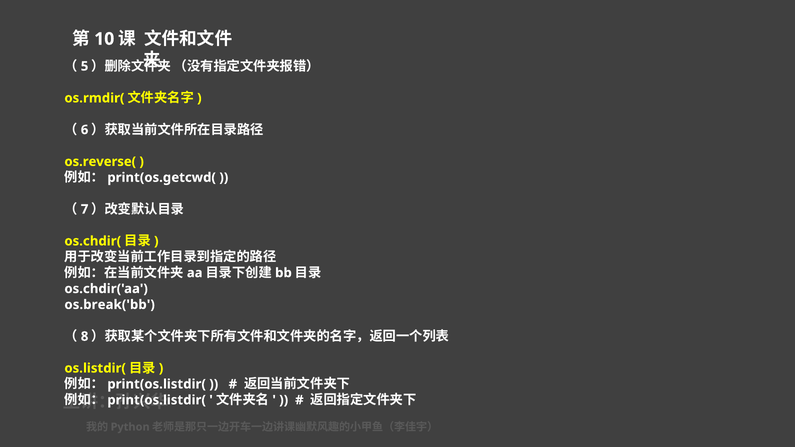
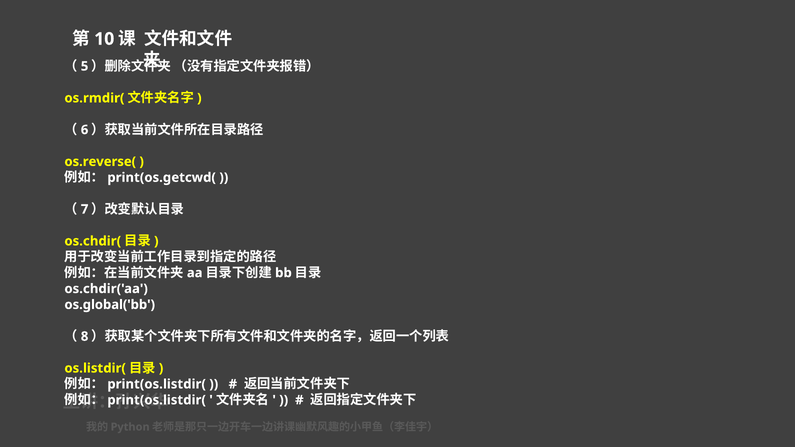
os.break('bb: os.break('bb -> os.global('bb
